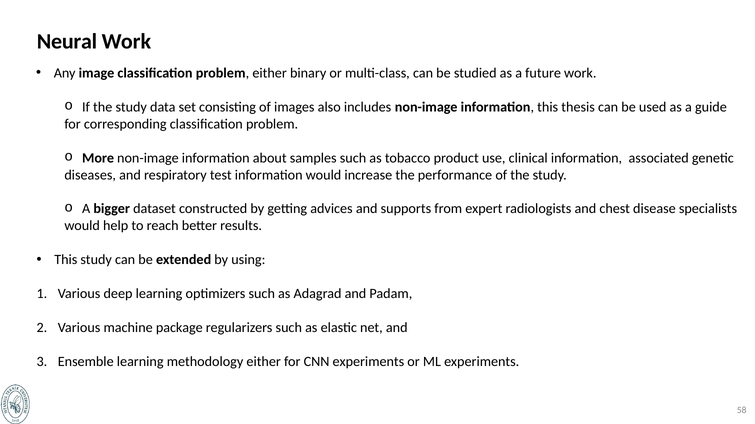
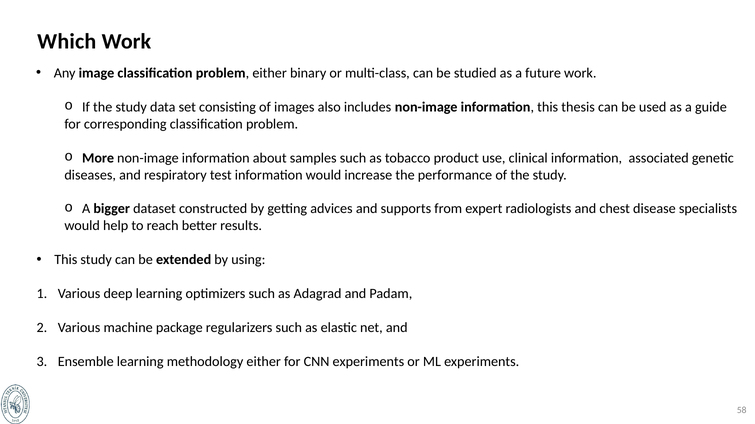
Neural: Neural -> Which
